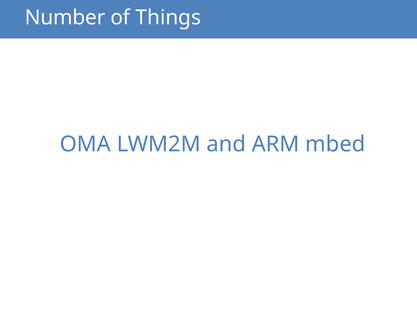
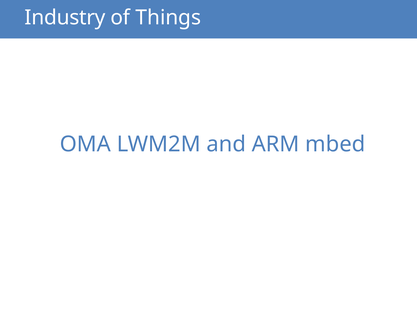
Number: Number -> Industry
